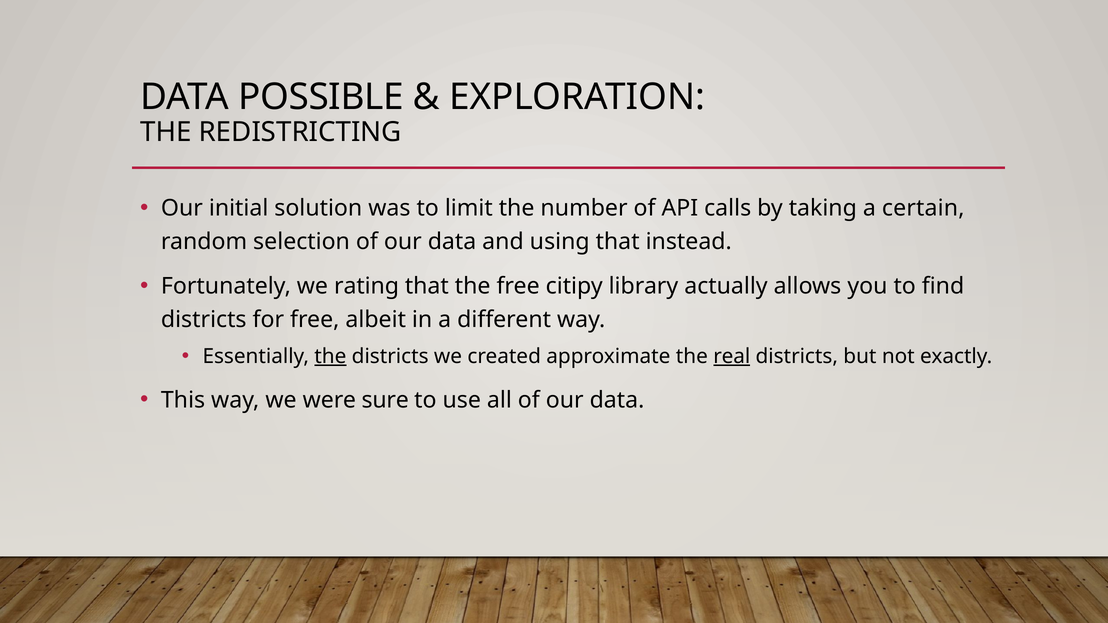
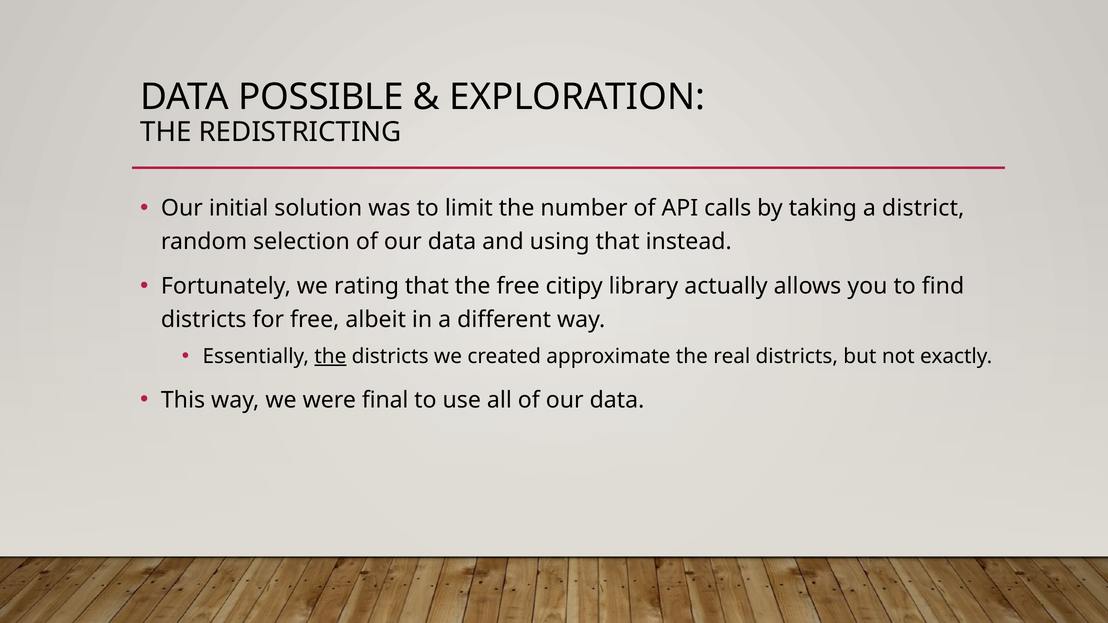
certain: certain -> district
real underline: present -> none
sure: sure -> final
